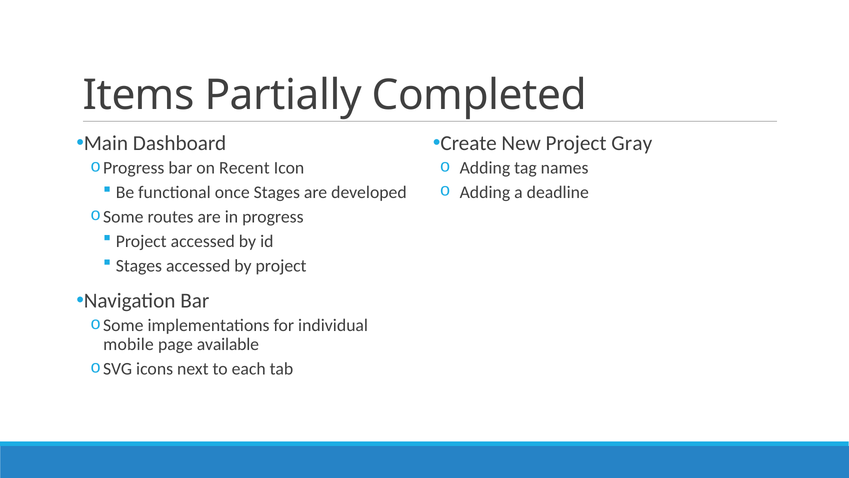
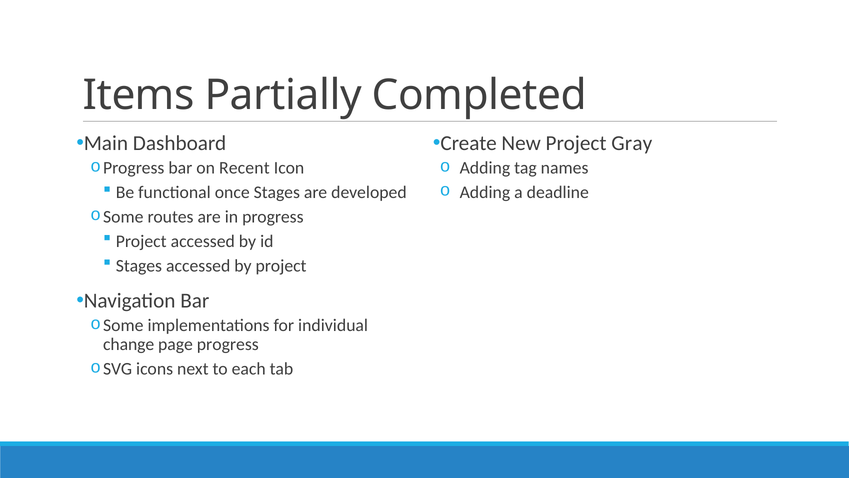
mobile: mobile -> change
page available: available -> progress
